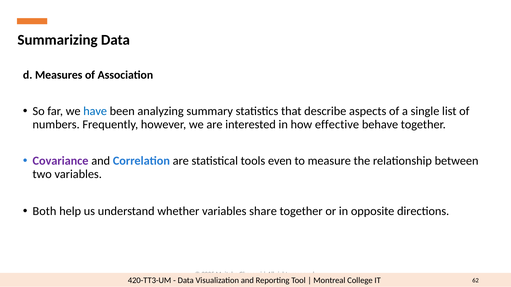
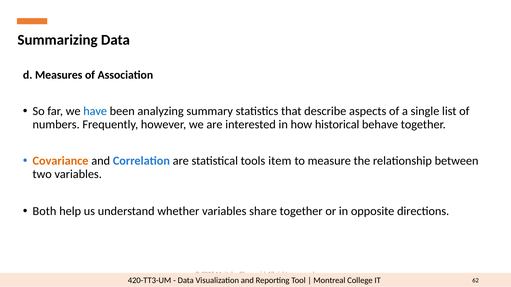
effective: effective -> historical
Covariance colour: purple -> orange
even: even -> item
